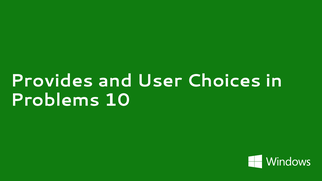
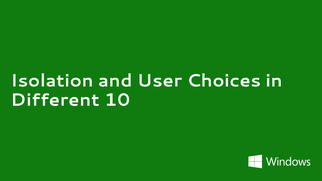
Provides: Provides -> Isolation
Problems: Problems -> Different
